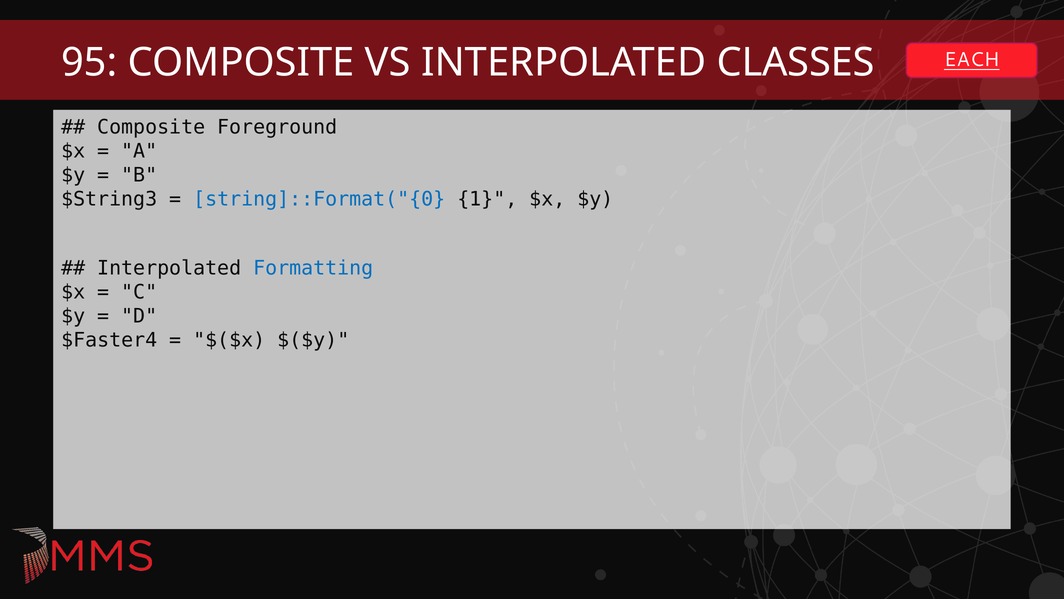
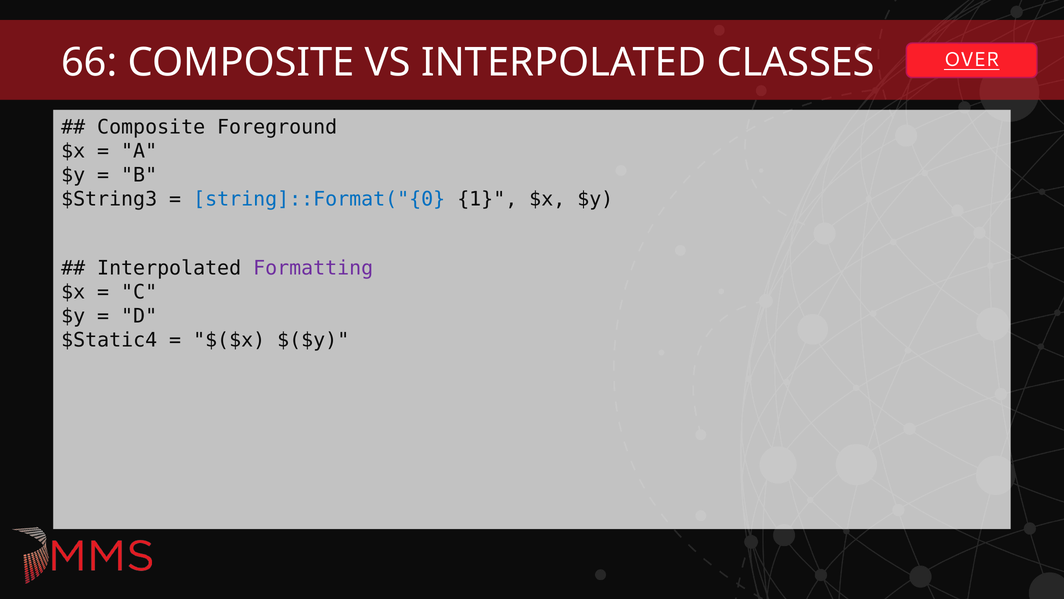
95: 95 -> 66
EACH: EACH -> OVER
Formatting colour: blue -> purple
$Faster4: $Faster4 -> $Static4
